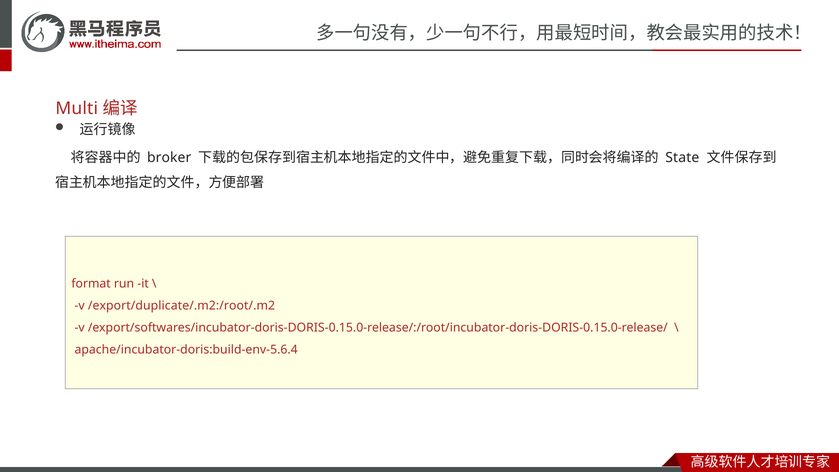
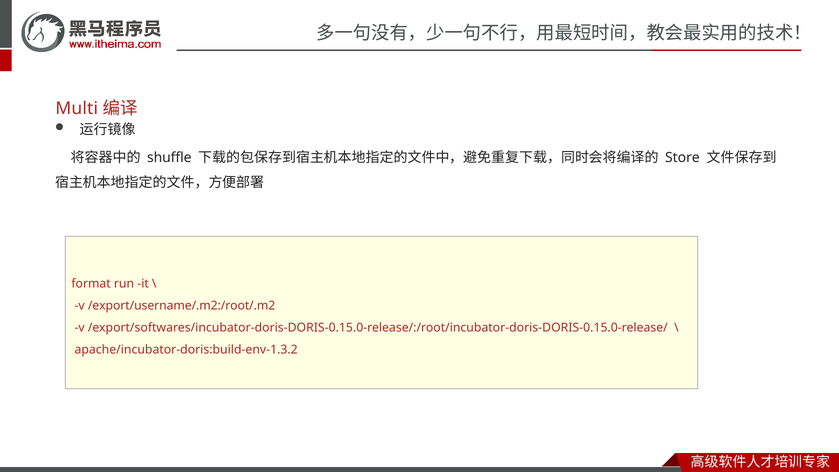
broker: broker -> shuffle
State: State -> Store
/export/duplicate/.m2:/root/.m2: /export/duplicate/.m2:/root/.m2 -> /export/username/.m2:/root/.m2
apache/incubator-doris:build-env-5.6.4: apache/incubator-doris:build-env-5.6.4 -> apache/incubator-doris:build-env-1.3.2
